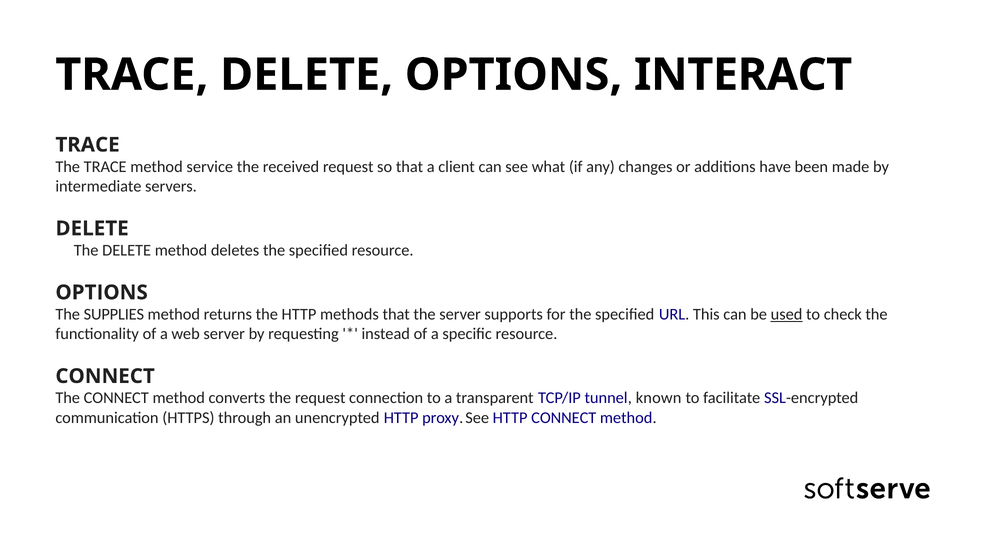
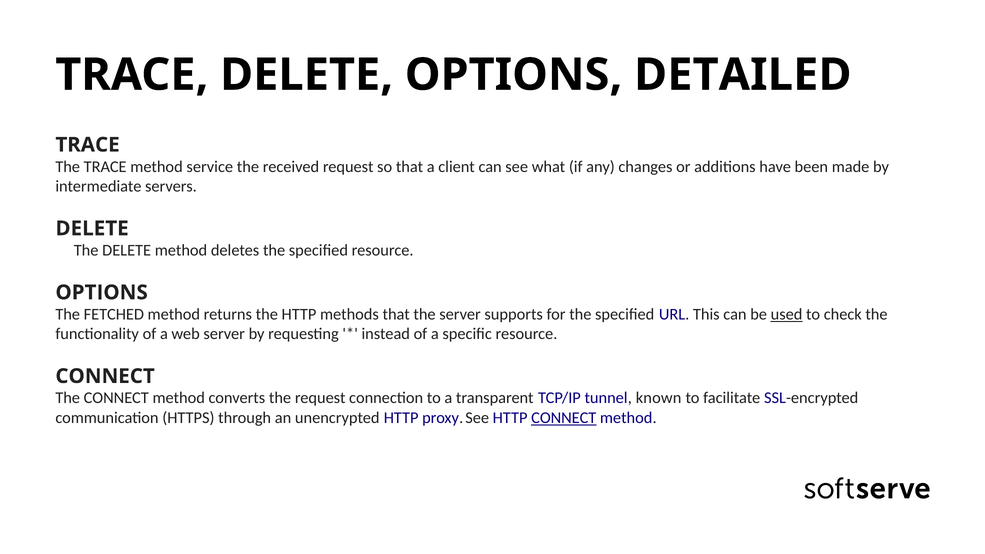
INTERACT: INTERACT -> DETAILED
SUPPLIES: SUPPLIES -> FETCHED
CONNECT at (564, 418) underline: none -> present
